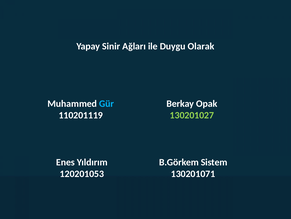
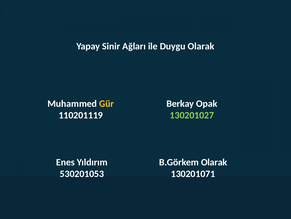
Gür colour: light blue -> yellow
B.Görkem Sistem: Sistem -> Olarak
120201053: 120201053 -> 530201053
